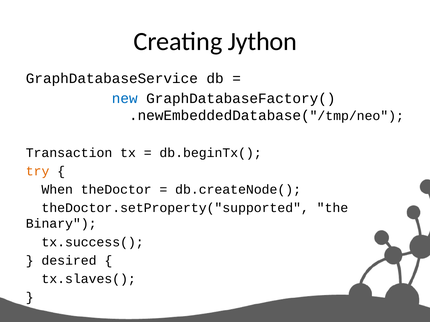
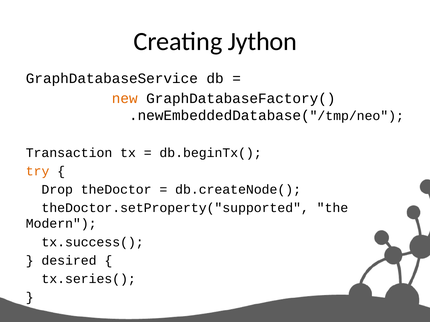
new colour: blue -> orange
When: When -> Drop
Binary: Binary -> Modern
tx.slaves(: tx.slaves( -> tx.series(
